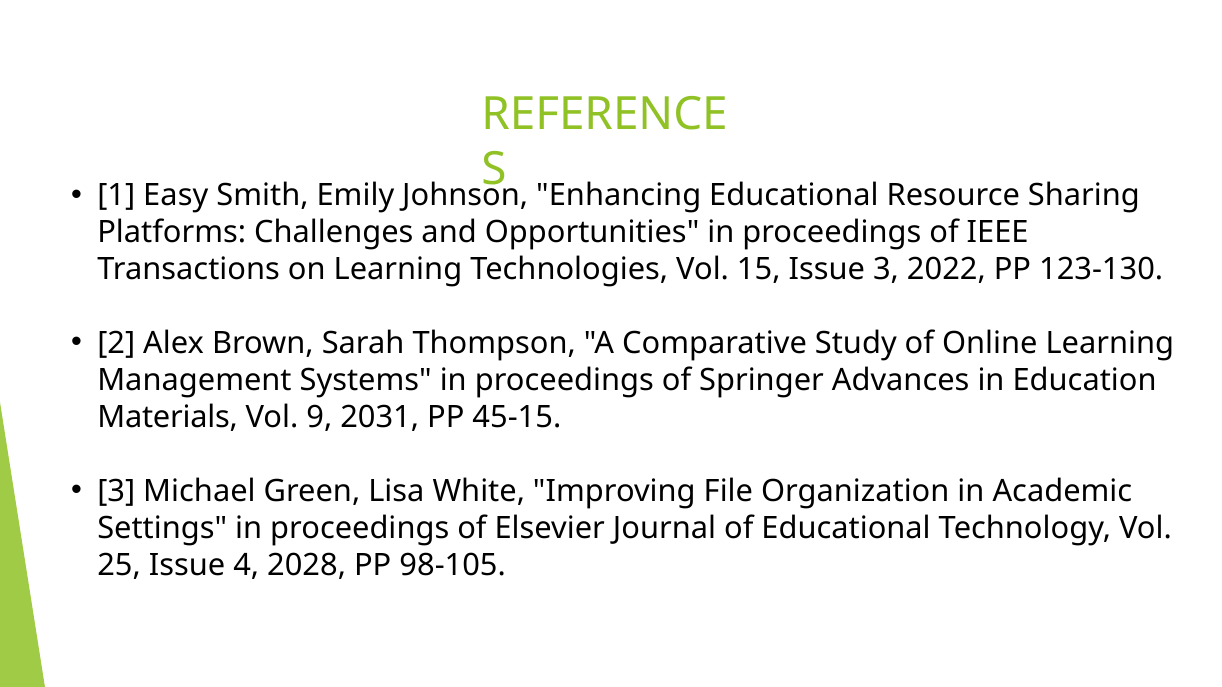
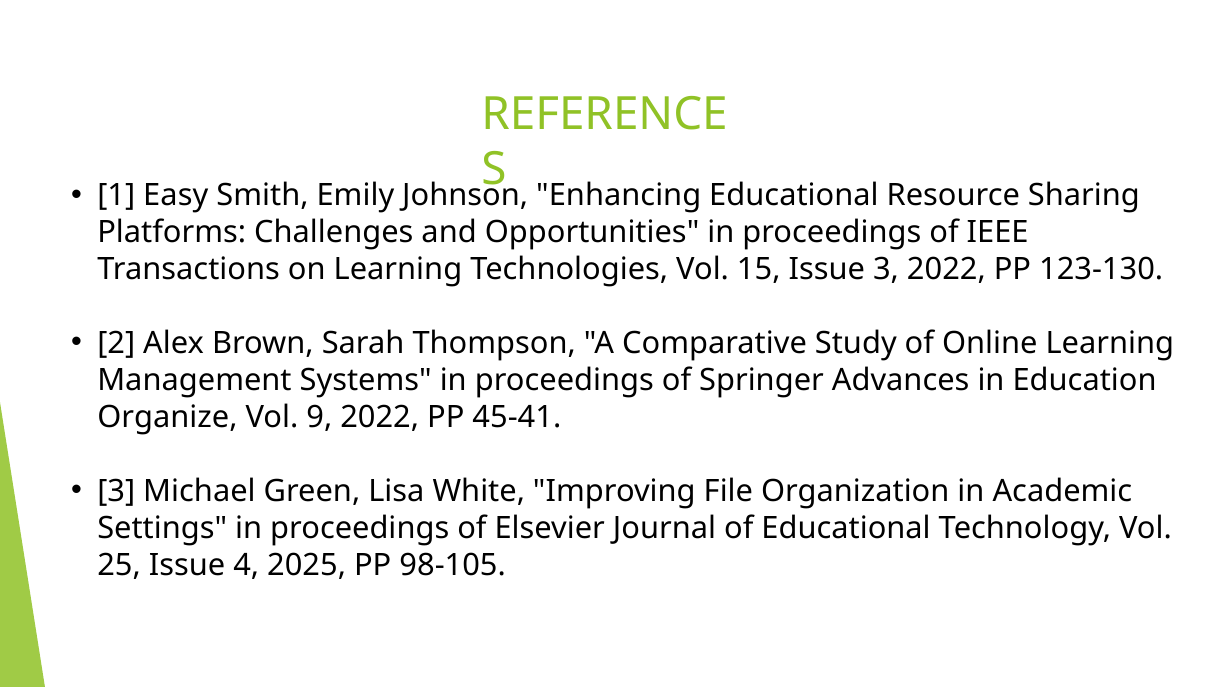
Materials: Materials -> Organize
9 2031: 2031 -> 2022
45-15: 45-15 -> 45-41
2028: 2028 -> 2025
